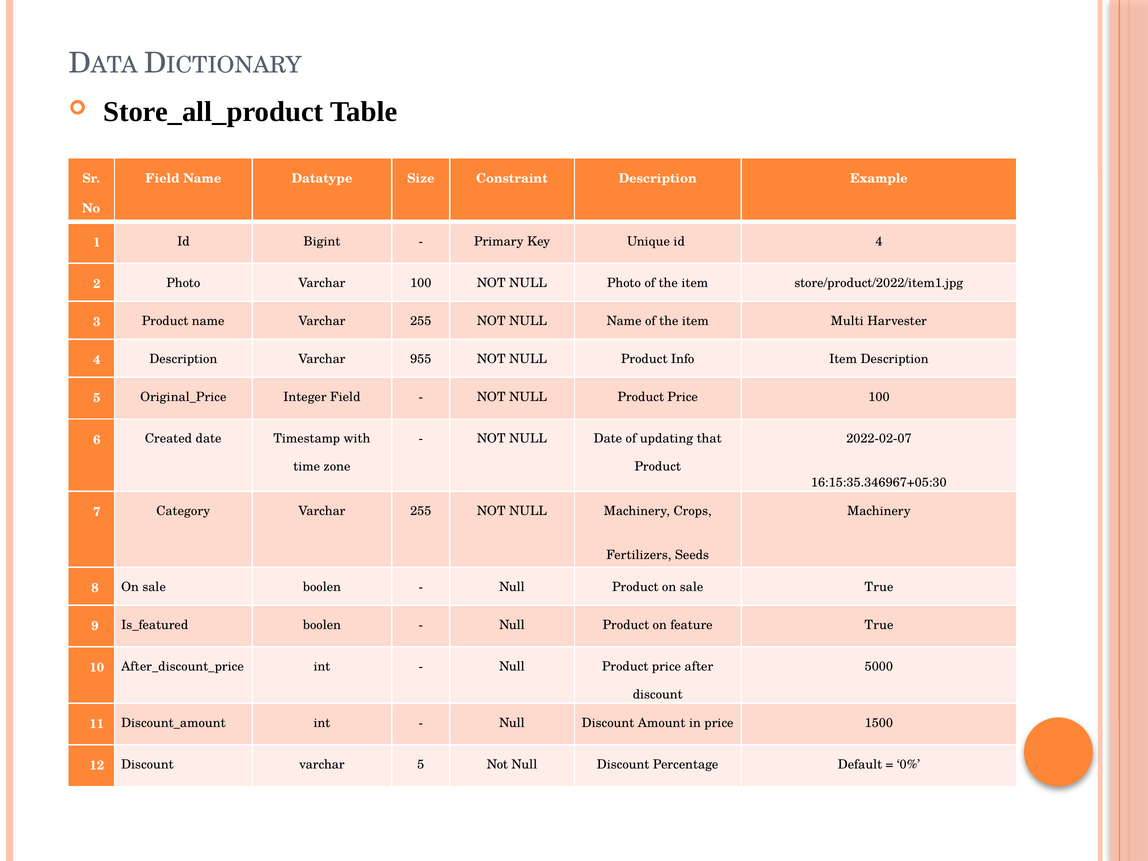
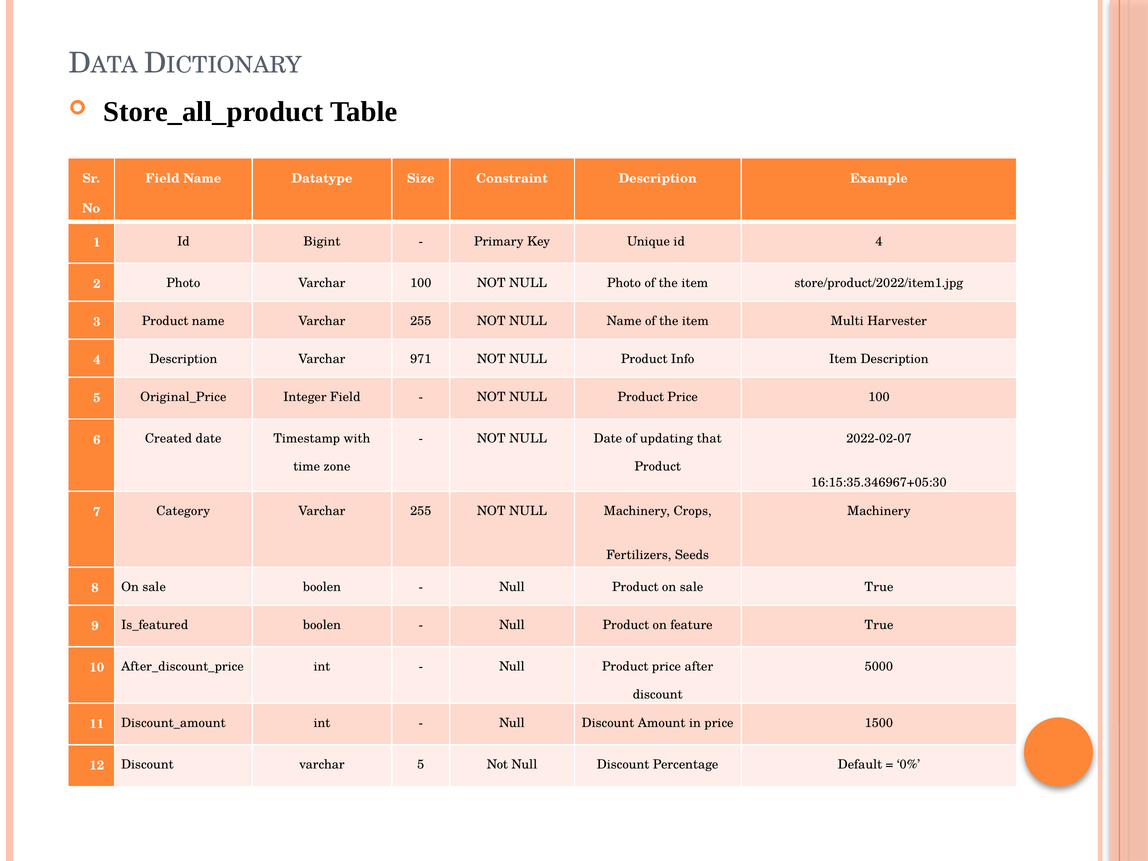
955: 955 -> 971
